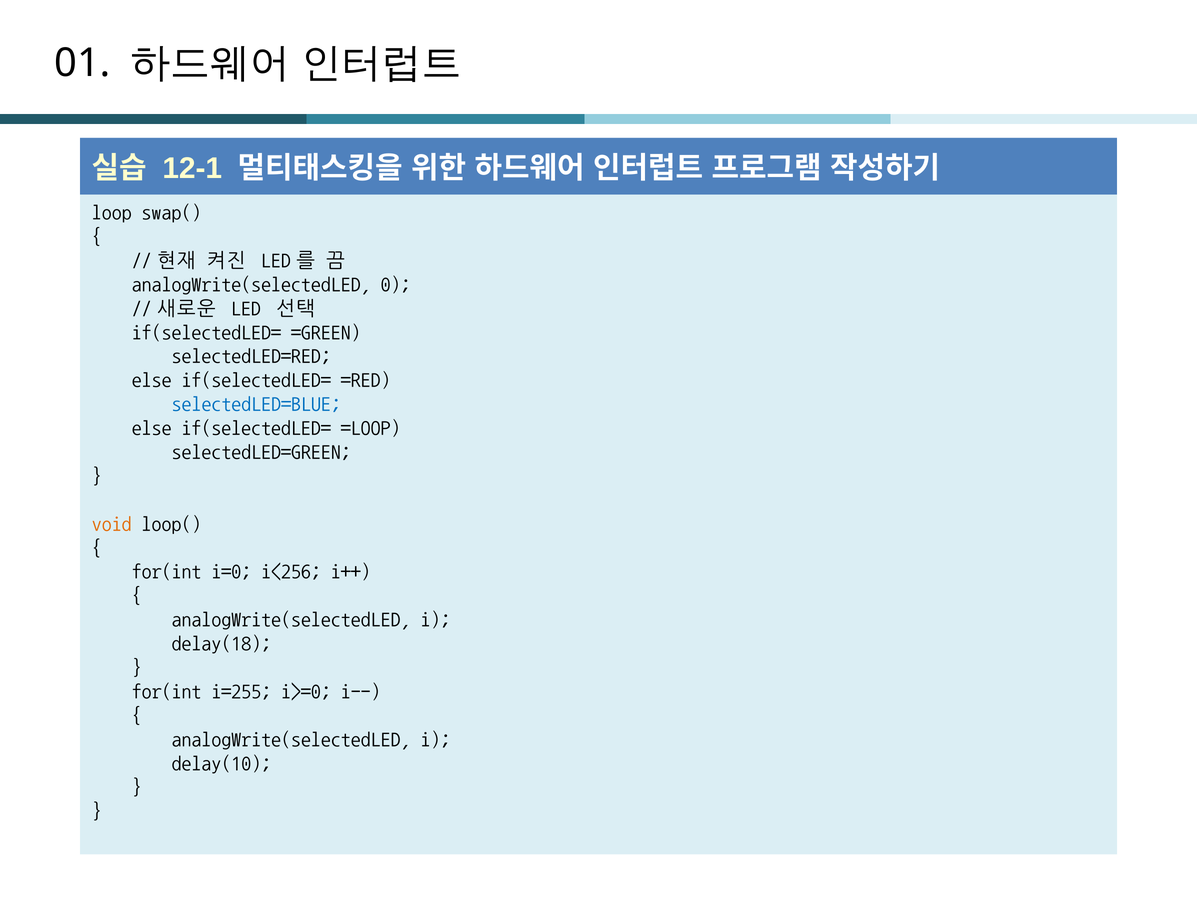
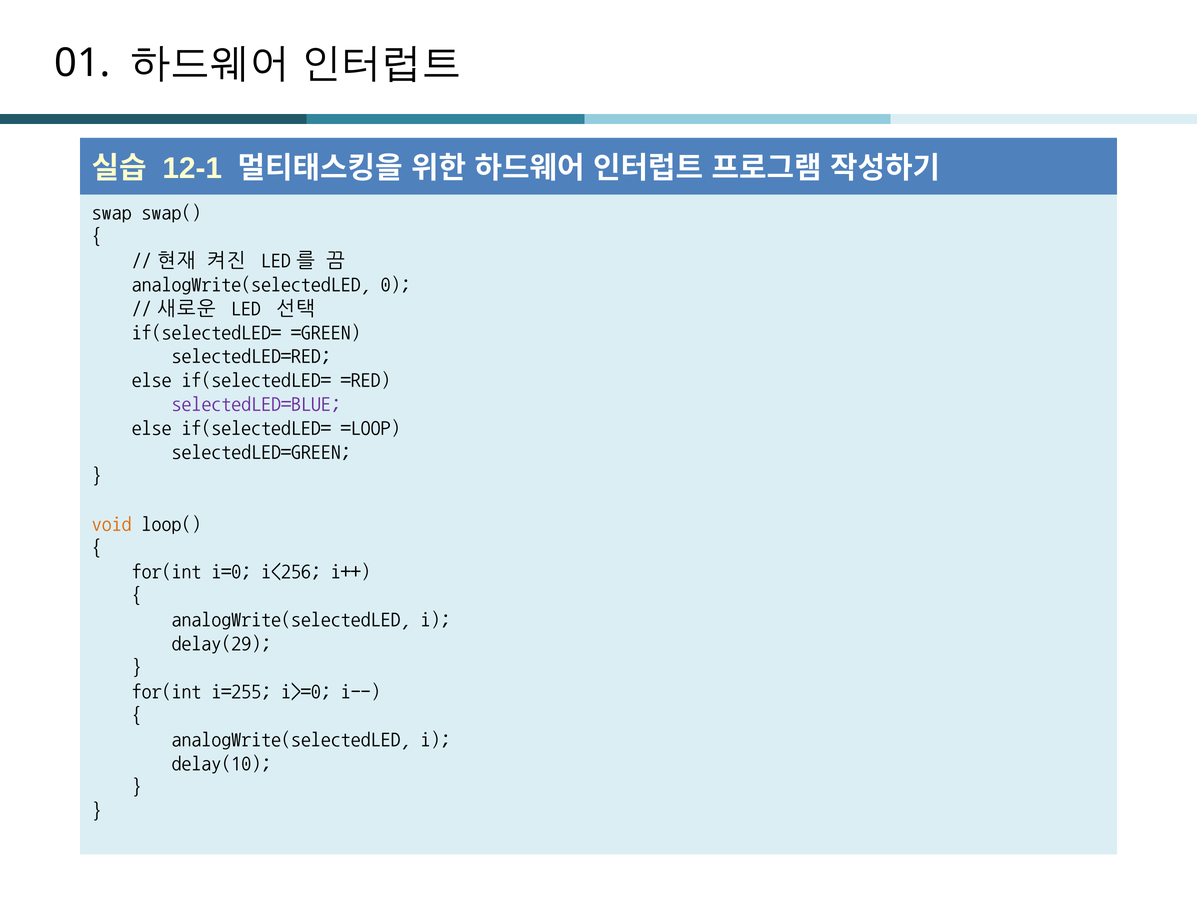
loop: loop -> swap
selectedLED=BLUE colour: blue -> purple
delay(18: delay(18 -> delay(29
